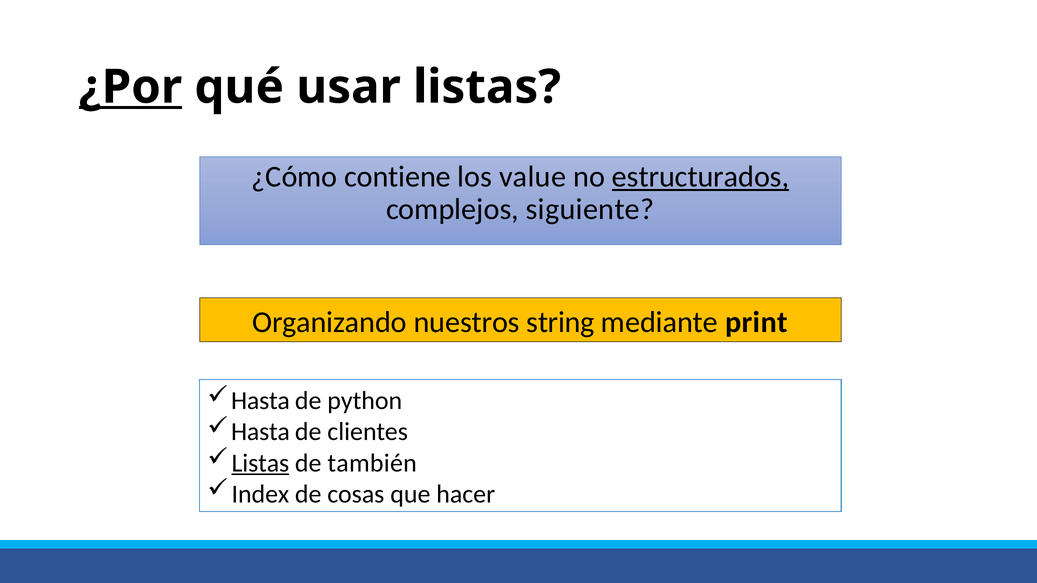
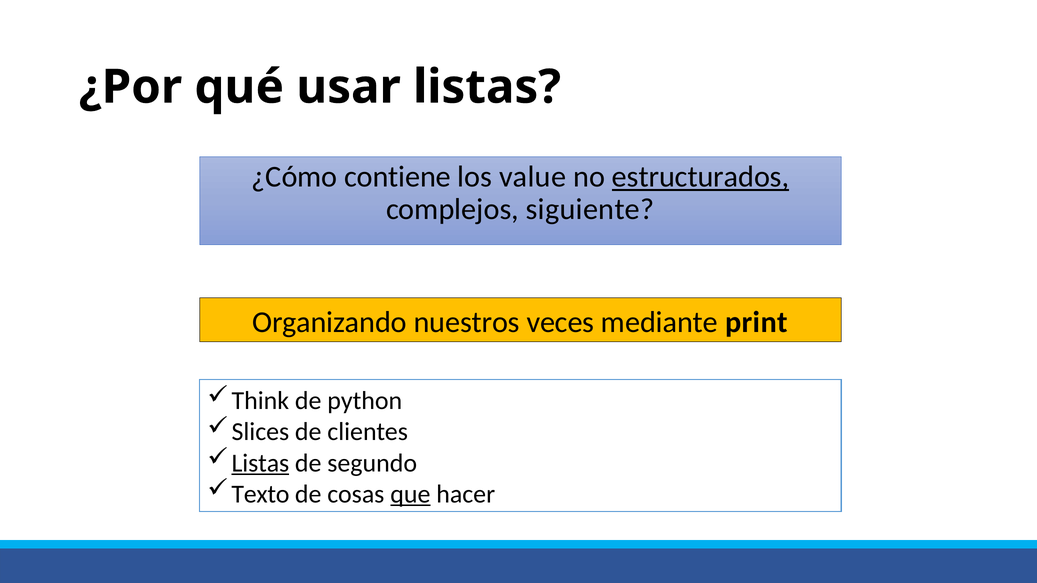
¿Por underline: present -> none
string: string -> veces
Hasta at (260, 401): Hasta -> Think
Hasta at (260, 432): Hasta -> Slices
también: también -> segundo
Index: Index -> Texto
que underline: none -> present
